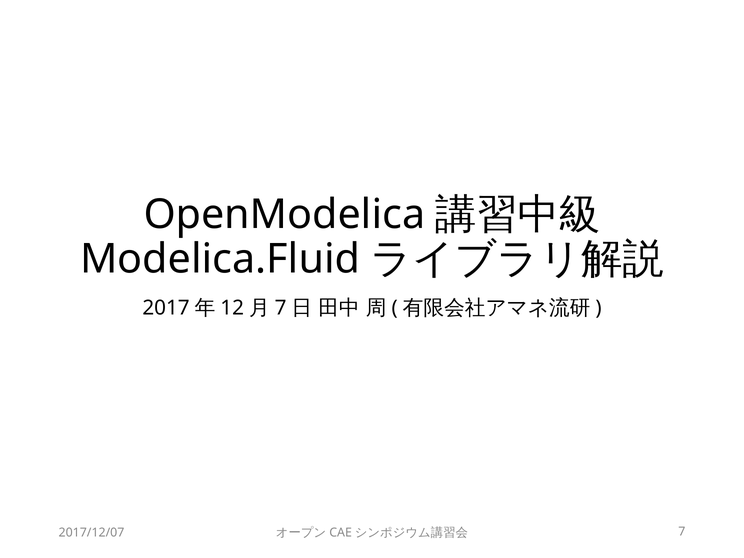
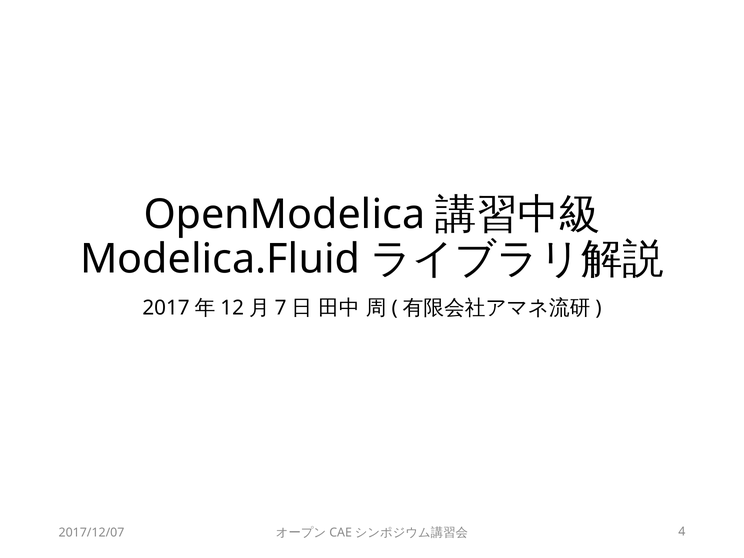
7: 7 -> 4
